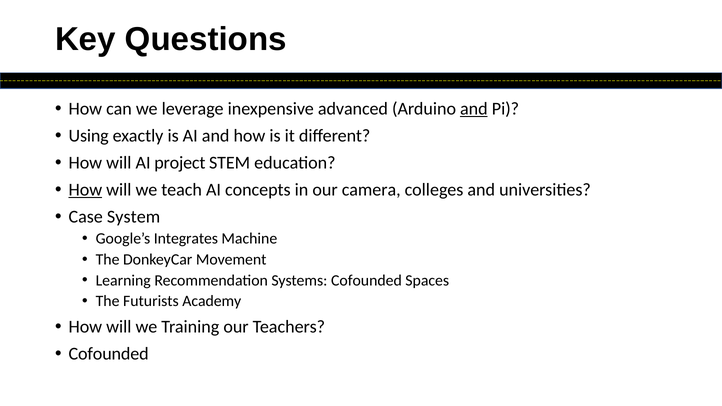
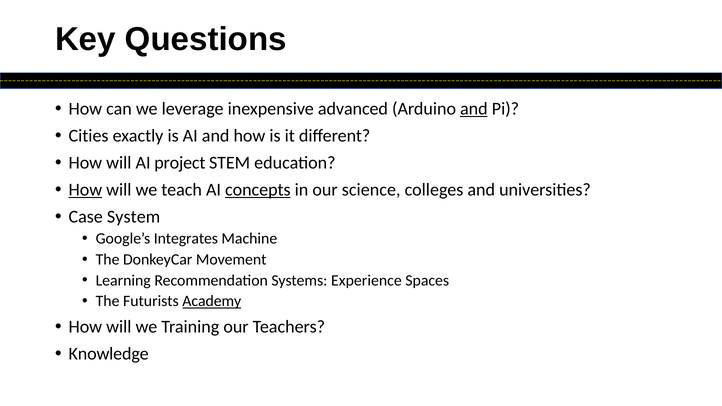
Using: Using -> Cities
concepts underline: none -> present
camera: camera -> science
Systems Cofounded: Cofounded -> Experience
Academy underline: none -> present
Cofounded at (109, 354): Cofounded -> Knowledge
